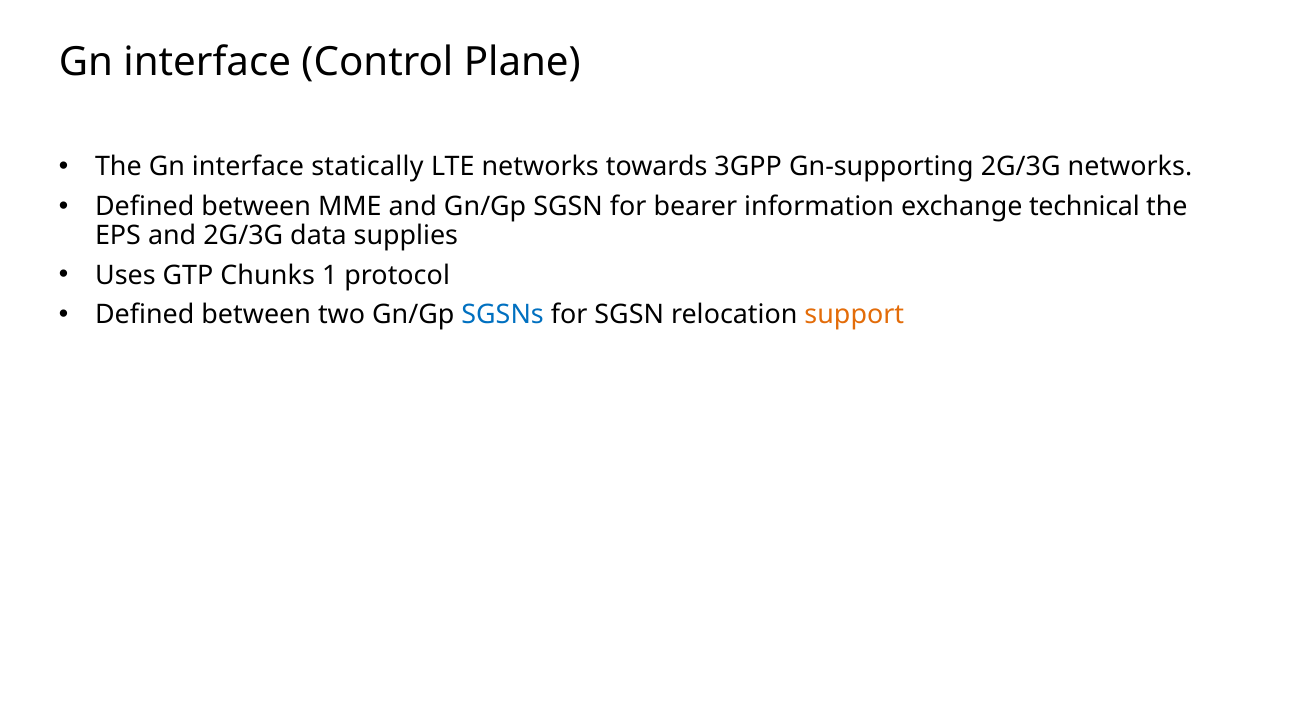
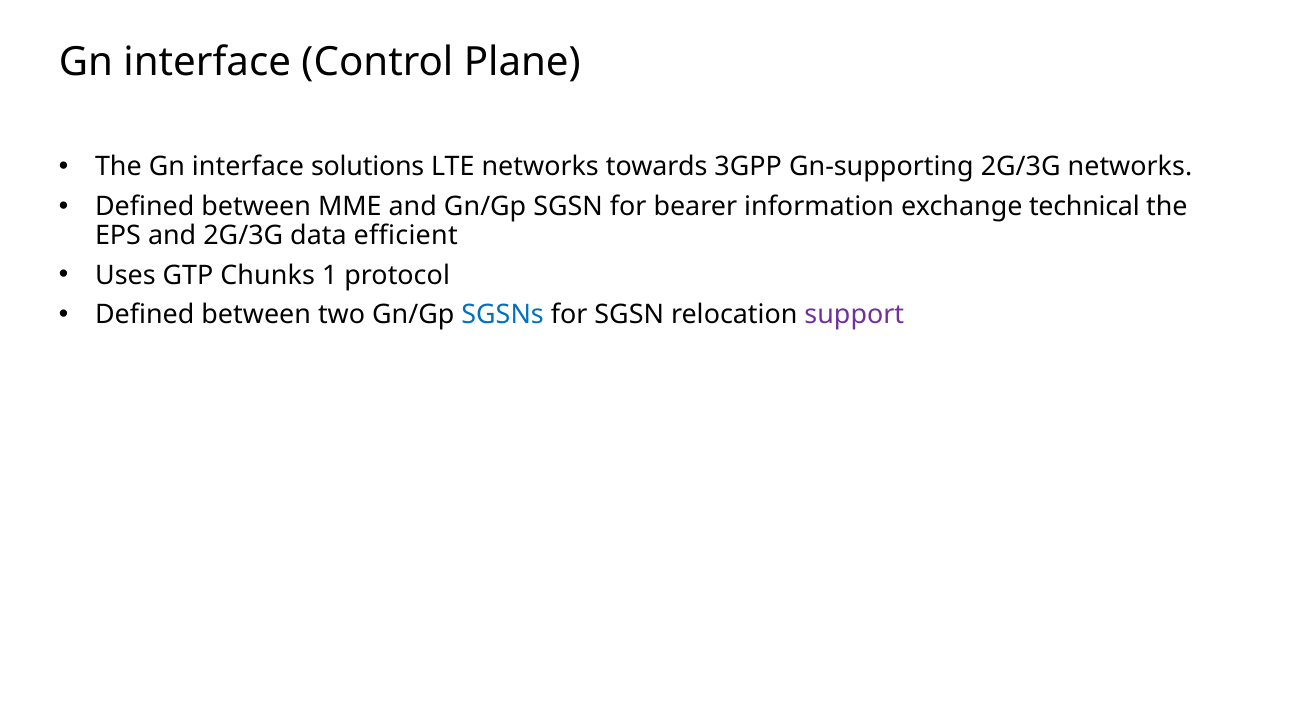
statically: statically -> solutions
supplies: supplies -> efficient
support colour: orange -> purple
